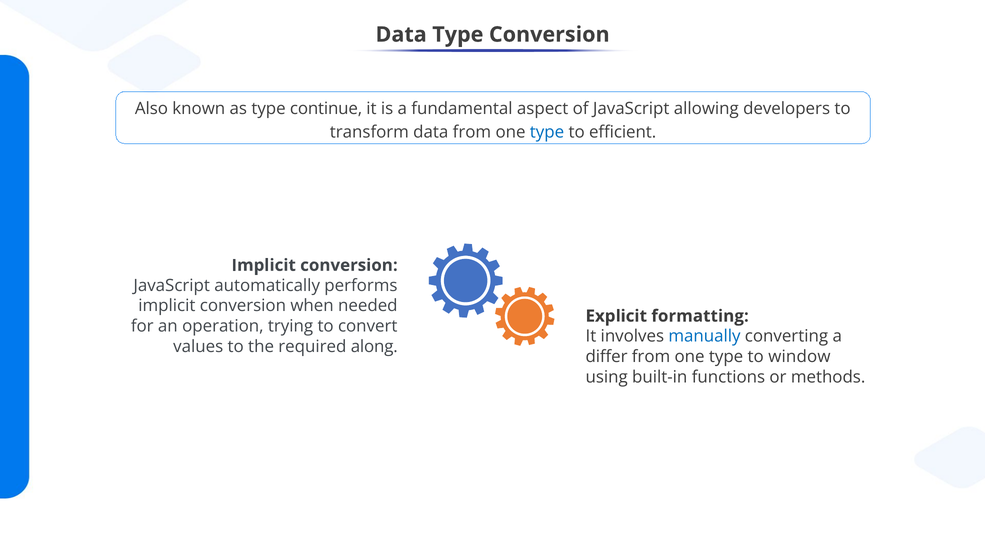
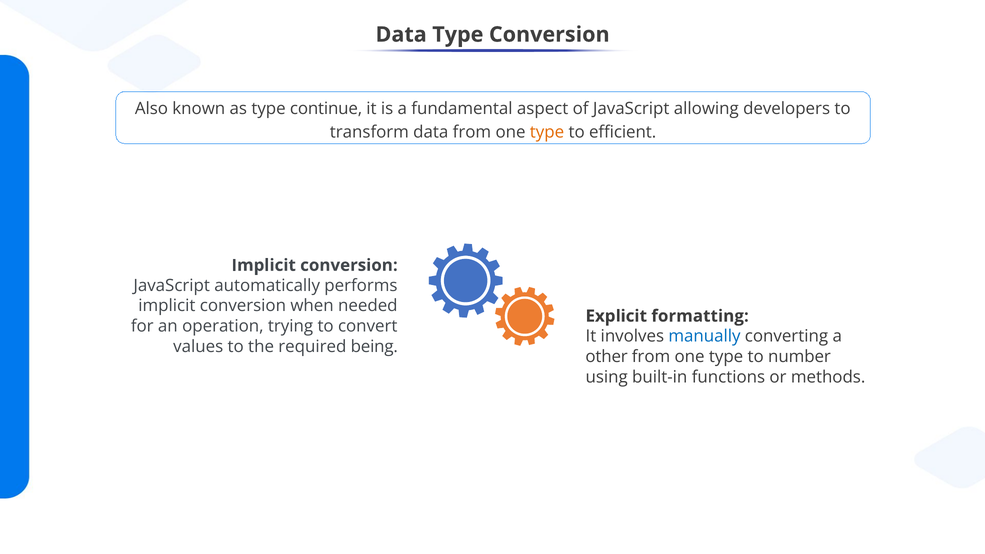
type at (547, 132) colour: blue -> orange
along: along -> being
differ: differ -> other
window: window -> number
